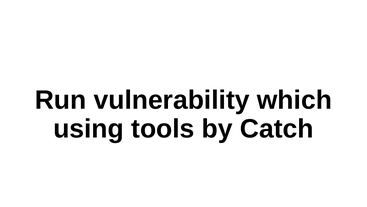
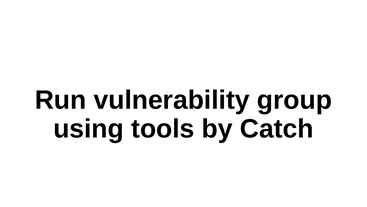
which: which -> group
